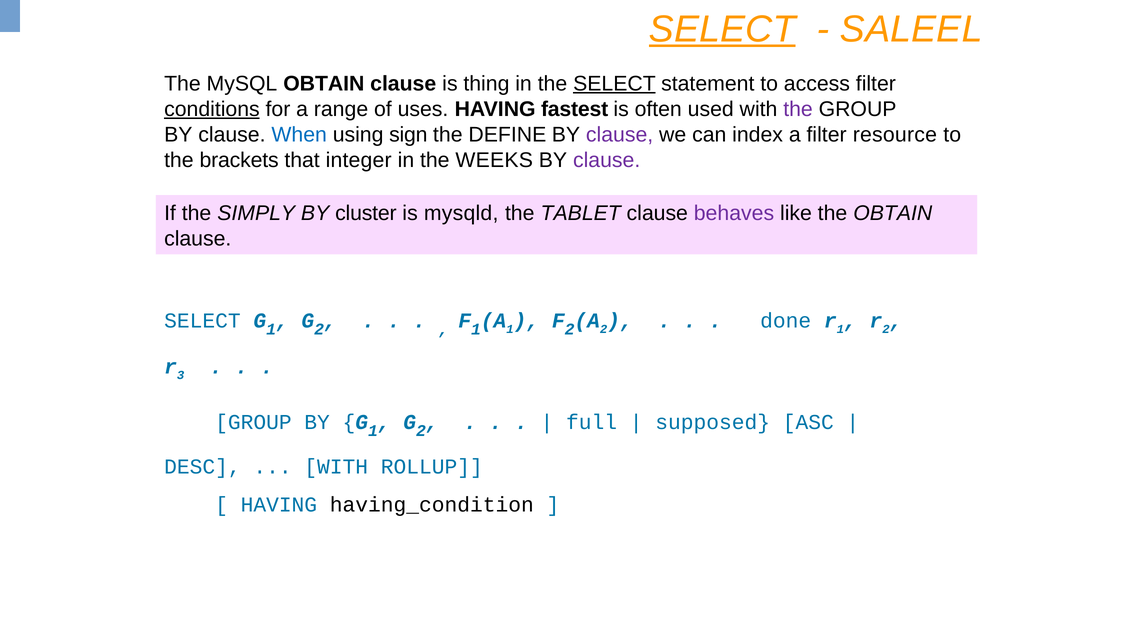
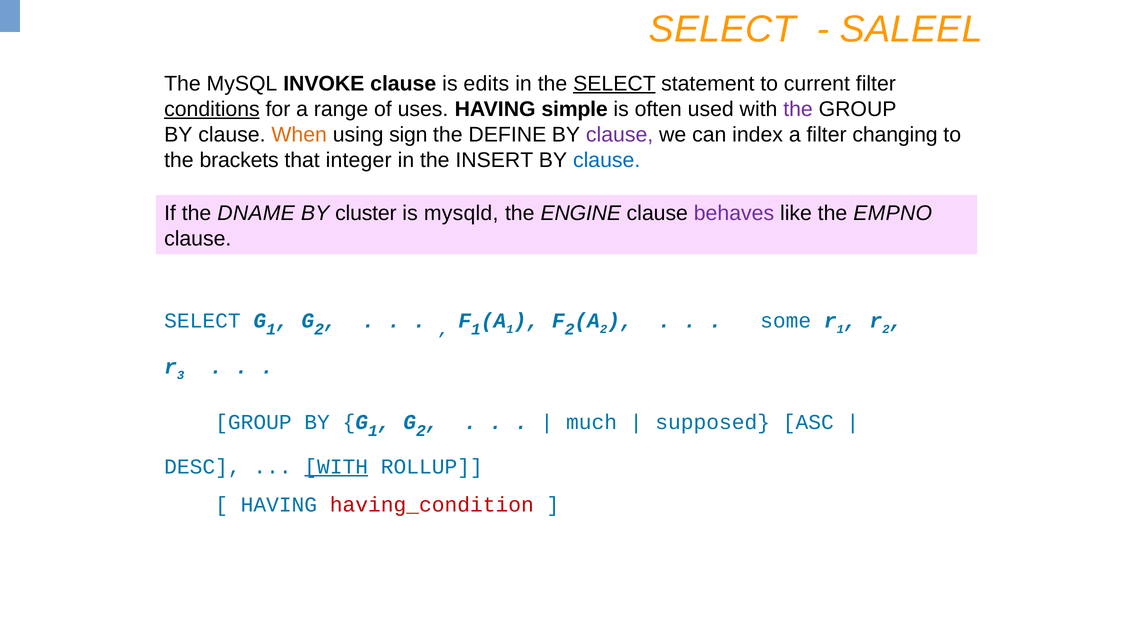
SELECT at (722, 29) underline: present -> none
MySQL OBTAIN: OBTAIN -> INVOKE
thing: thing -> edits
access: access -> current
fastest: fastest -> simple
When colour: blue -> orange
resource: resource -> changing
WEEKS: WEEKS -> INSERT
clause at (607, 160) colour: purple -> blue
SIMPLY: SIMPLY -> DNAME
TABLET: TABLET -> ENGINE
the OBTAIN: OBTAIN -> EMPNO
done: done -> some
full: full -> much
WITH at (336, 467) underline: none -> present
having_condition colour: black -> red
